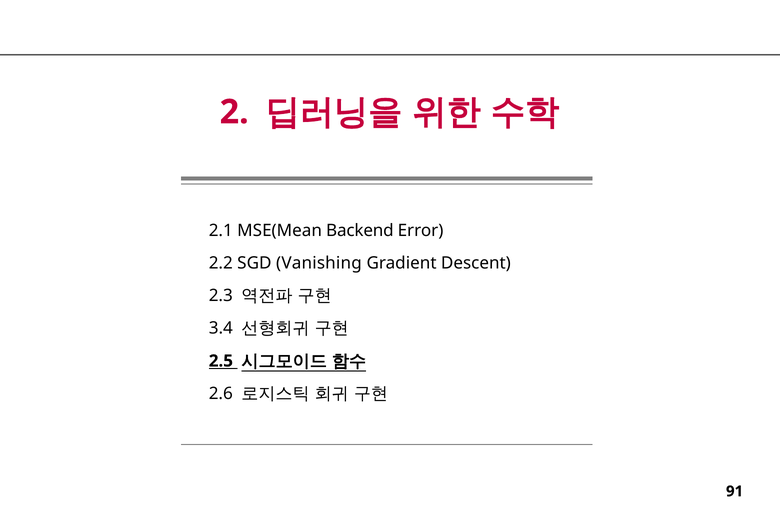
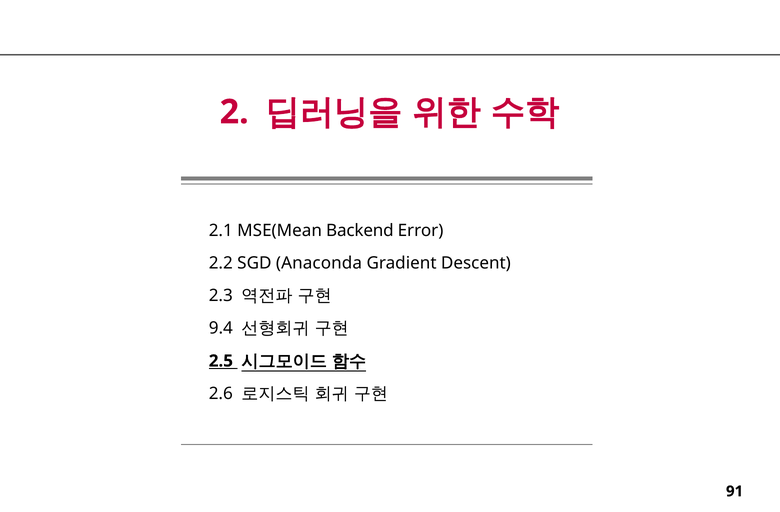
Vanishing: Vanishing -> Anaconda
3.4: 3.4 -> 9.4
